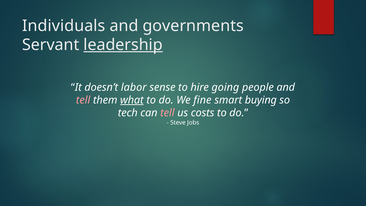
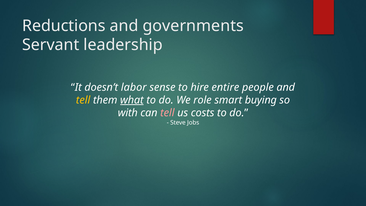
Individuals: Individuals -> Reductions
leadership underline: present -> none
going: going -> entire
tell at (83, 100) colour: pink -> yellow
fine: fine -> role
tech: tech -> with
